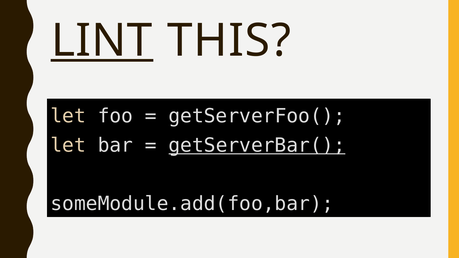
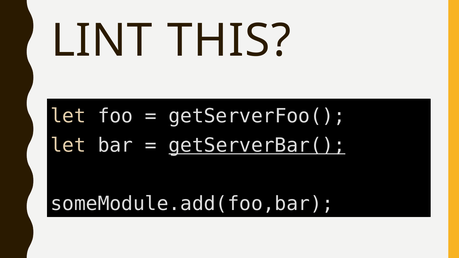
LINT underline: present -> none
